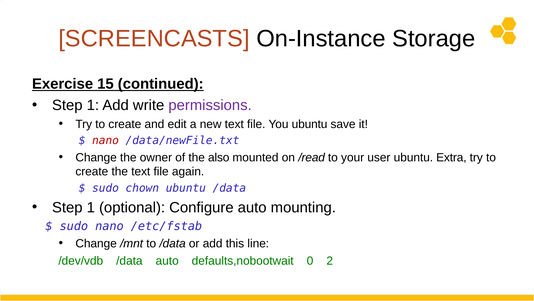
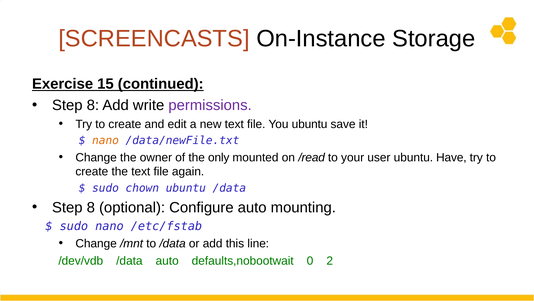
1 at (93, 105): 1 -> 8
nano at (106, 140) colour: red -> orange
also: also -> only
Extra: Extra -> Have
1 at (91, 207): 1 -> 8
